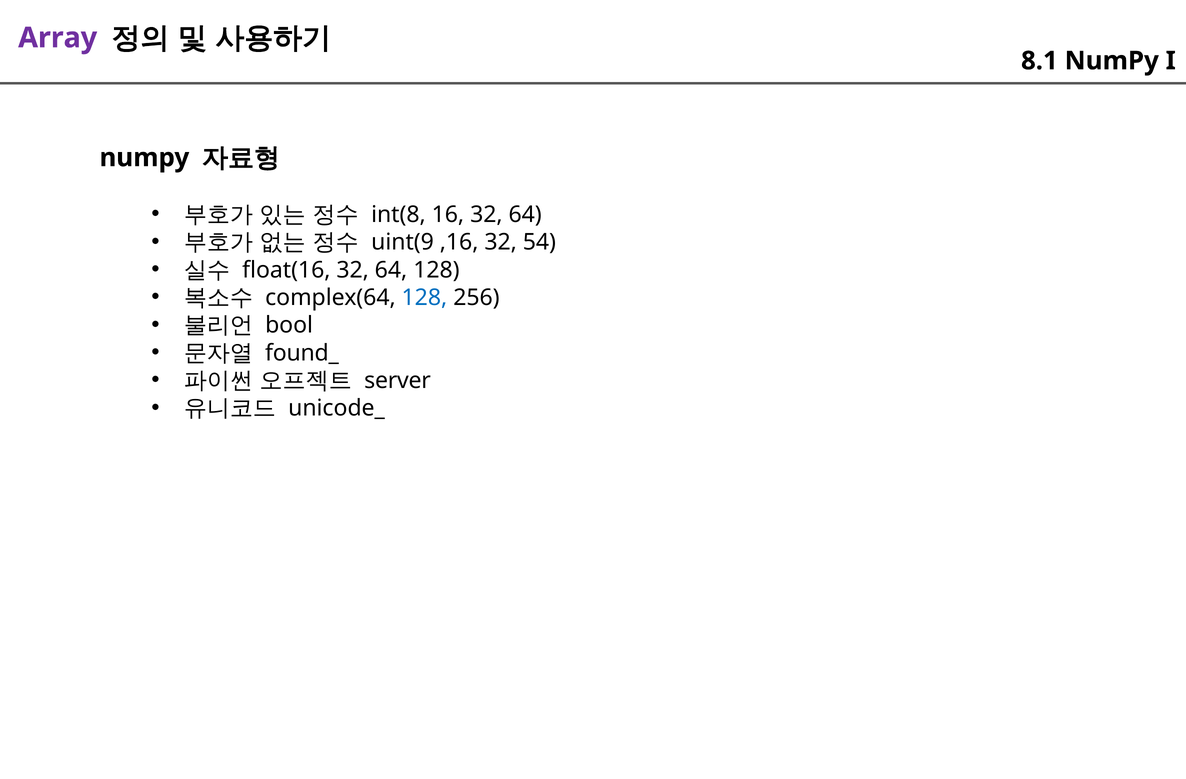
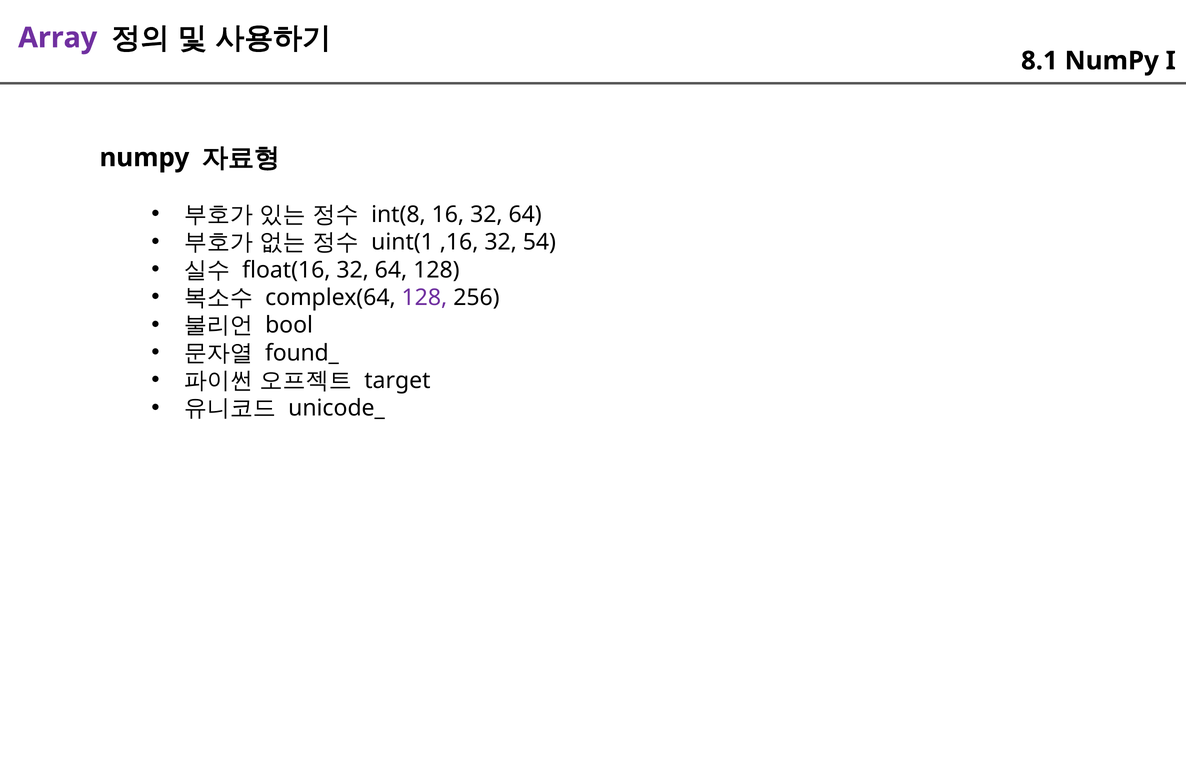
uint(9: uint(9 -> uint(1
128 at (424, 298) colour: blue -> purple
server: server -> target
